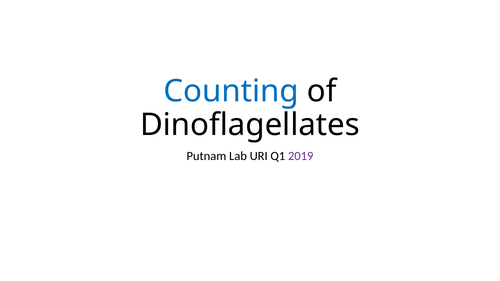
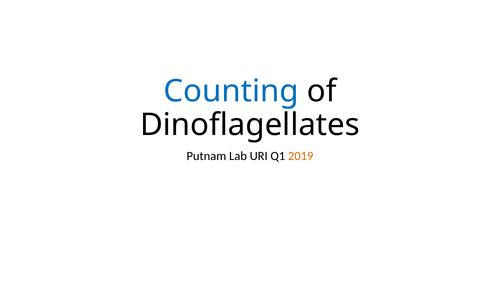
2019 colour: purple -> orange
